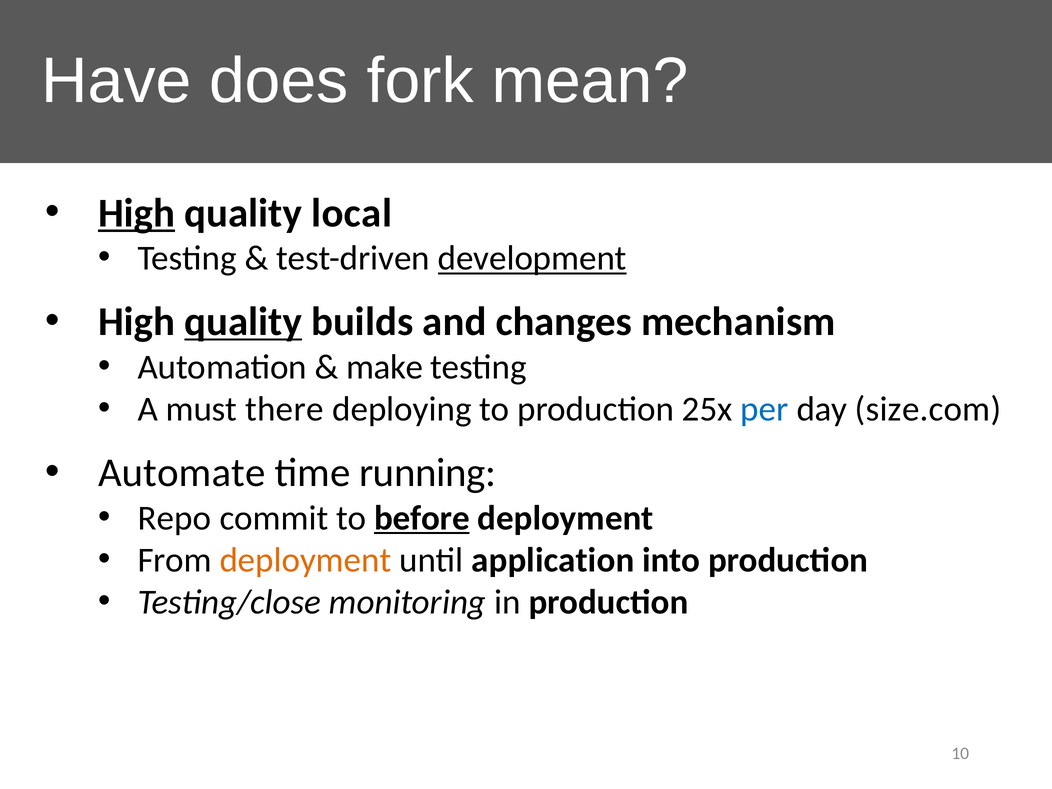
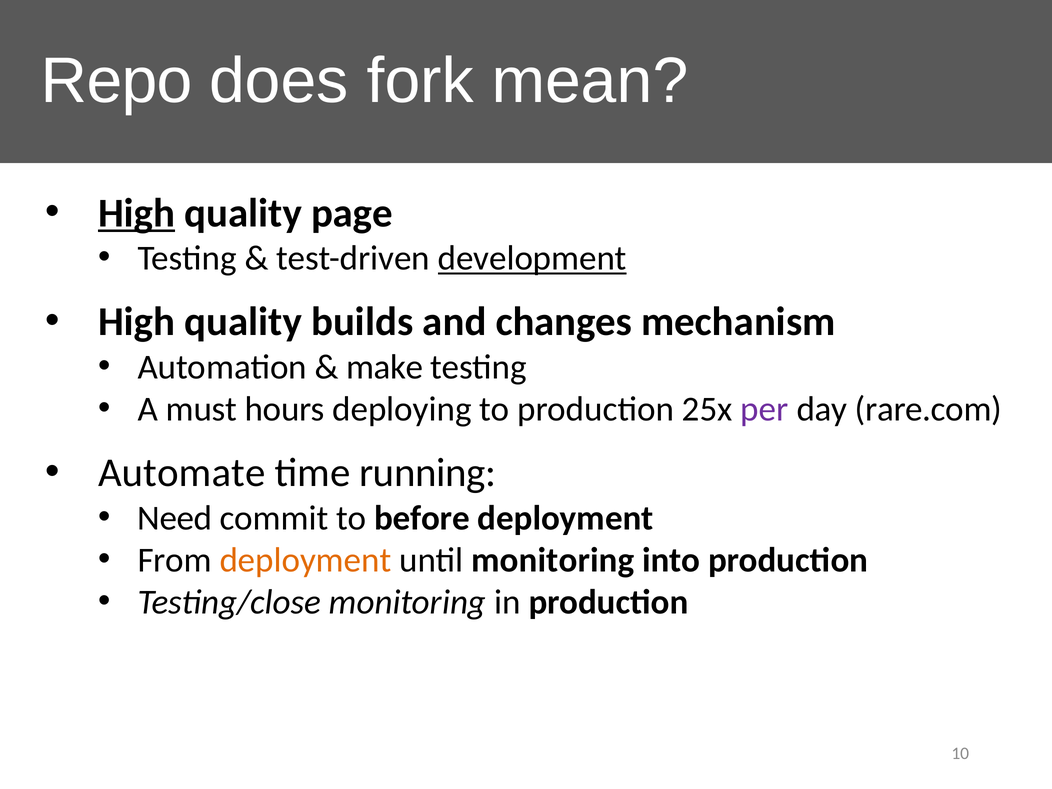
Have: Have -> Repo
local: local -> page
quality at (243, 322) underline: present -> none
there: there -> hours
per colour: blue -> purple
size.com: size.com -> rare.com
Repo: Repo -> Need
before underline: present -> none
until application: application -> monitoring
